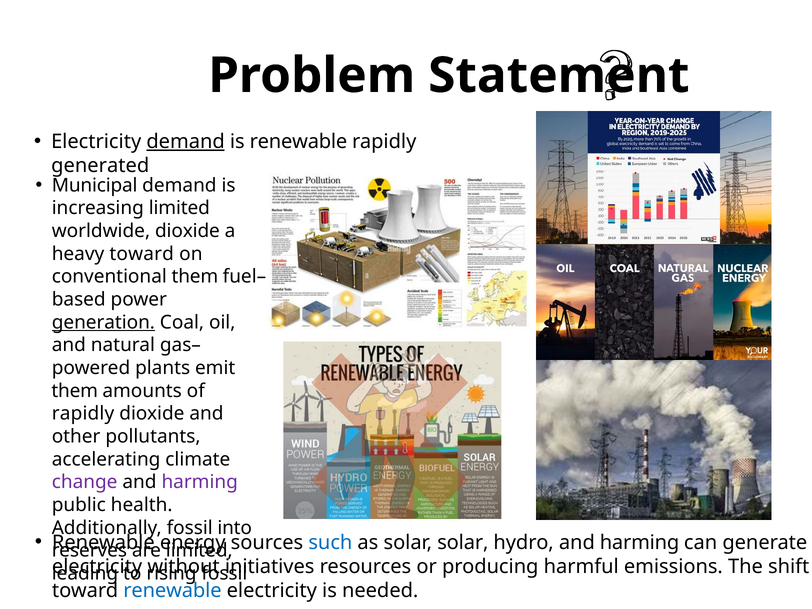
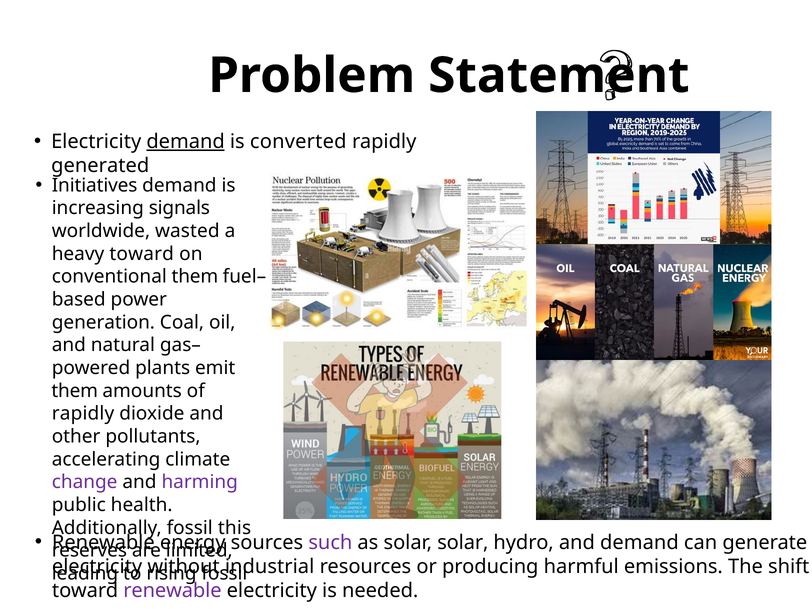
is renewable: renewable -> converted
Municipal: Municipal -> Initiatives
increasing limited: limited -> signals
worldwide dioxide: dioxide -> wasted
generation underline: present -> none
into: into -> this
such colour: blue -> purple
hydro and harming: harming -> demand
initiatives: initiatives -> industrial
renewable at (172, 591) colour: blue -> purple
